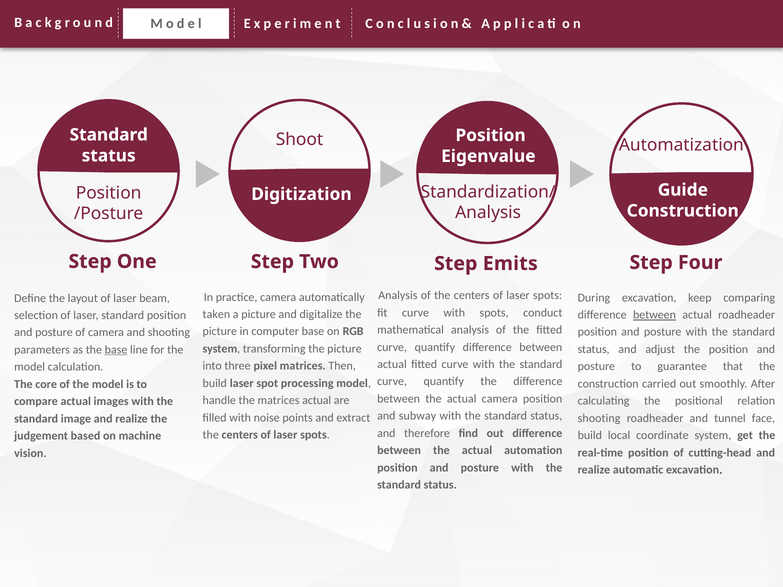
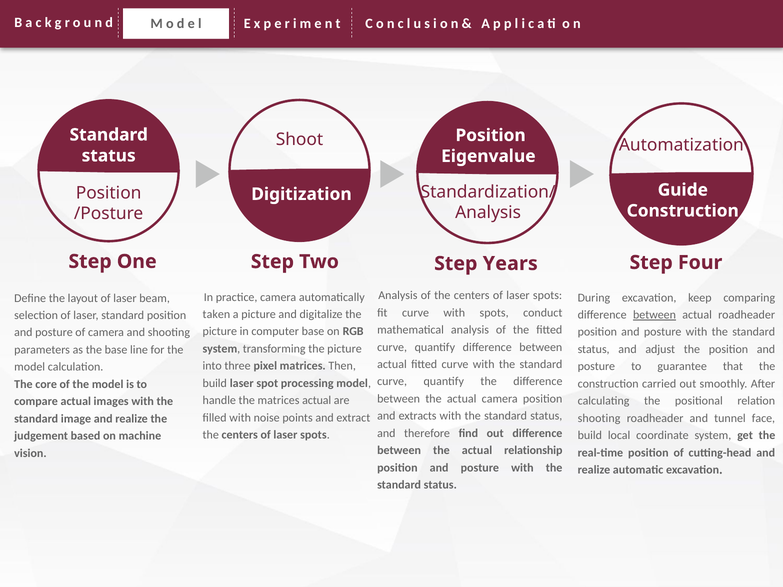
Emits: Emits -> Years
base at (116, 350) underline: present -> none
subway: subway -> extracts
automation: automation -> relationship
